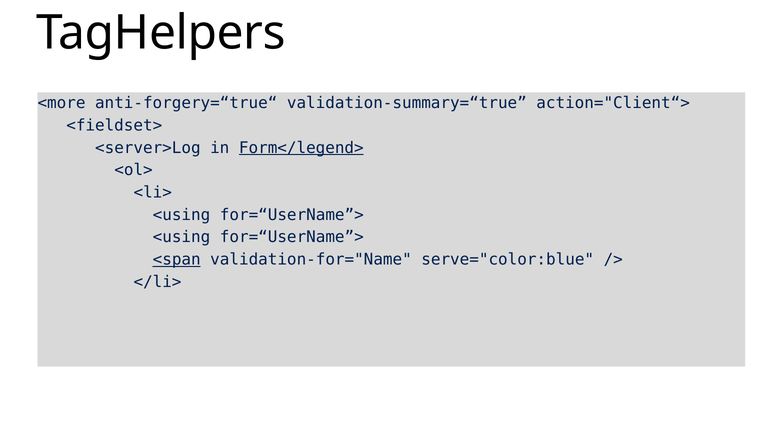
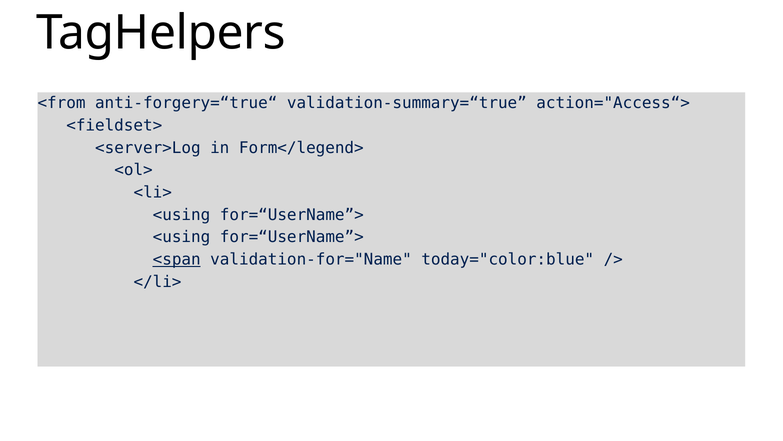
<more: <more -> <from
action="Client“>: action="Client“> -> action="Access“>
Form</legend> underline: present -> none
serve="color:blue: serve="color:blue -> today="color:blue
